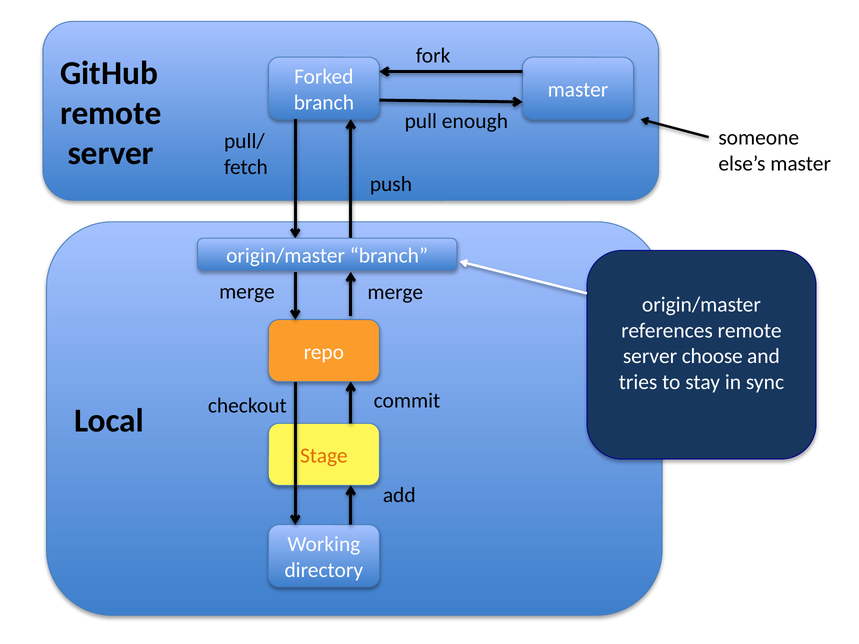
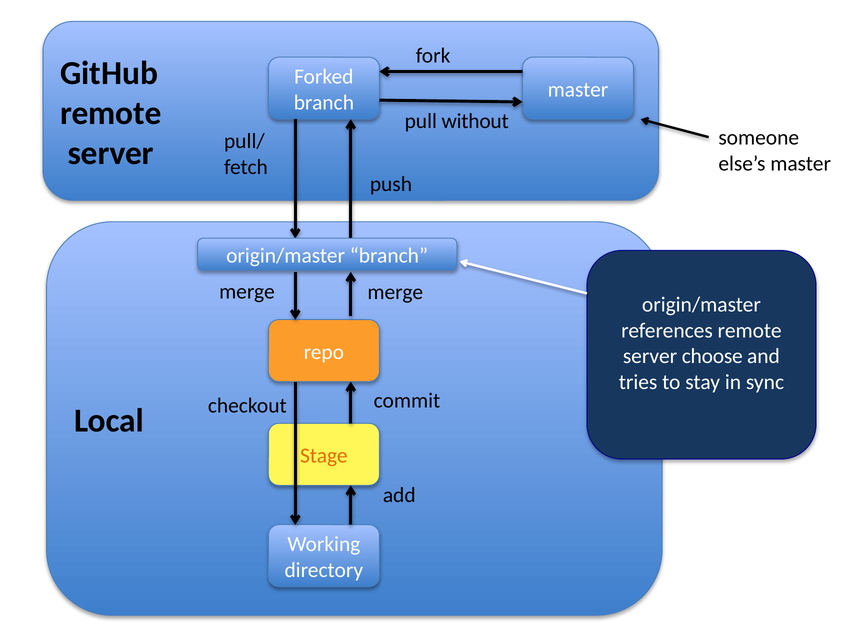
enough: enough -> without
